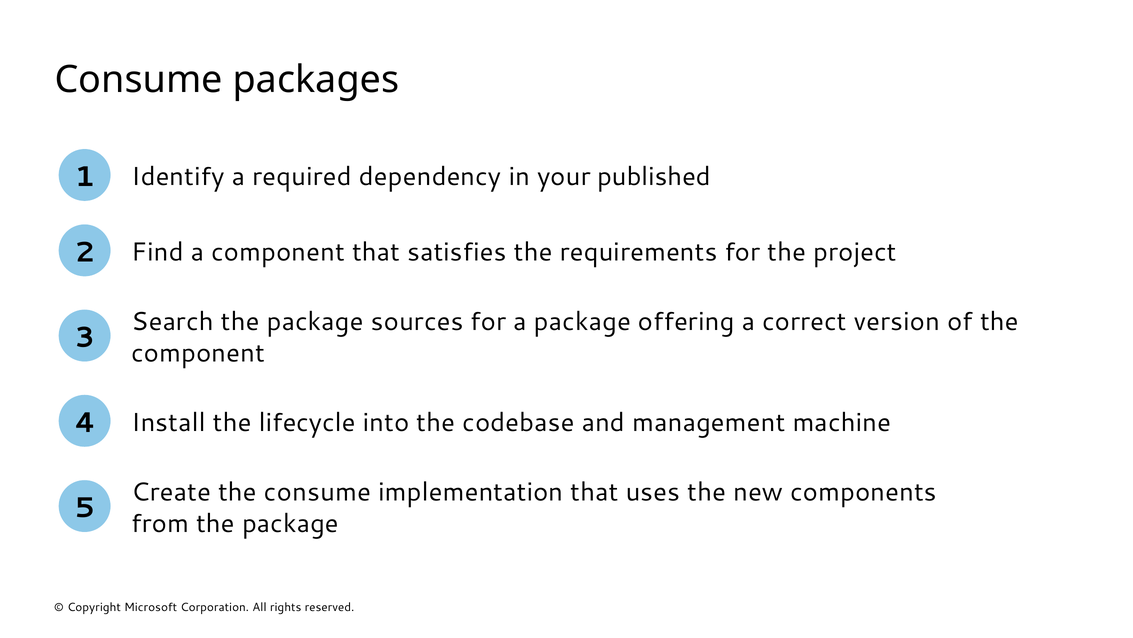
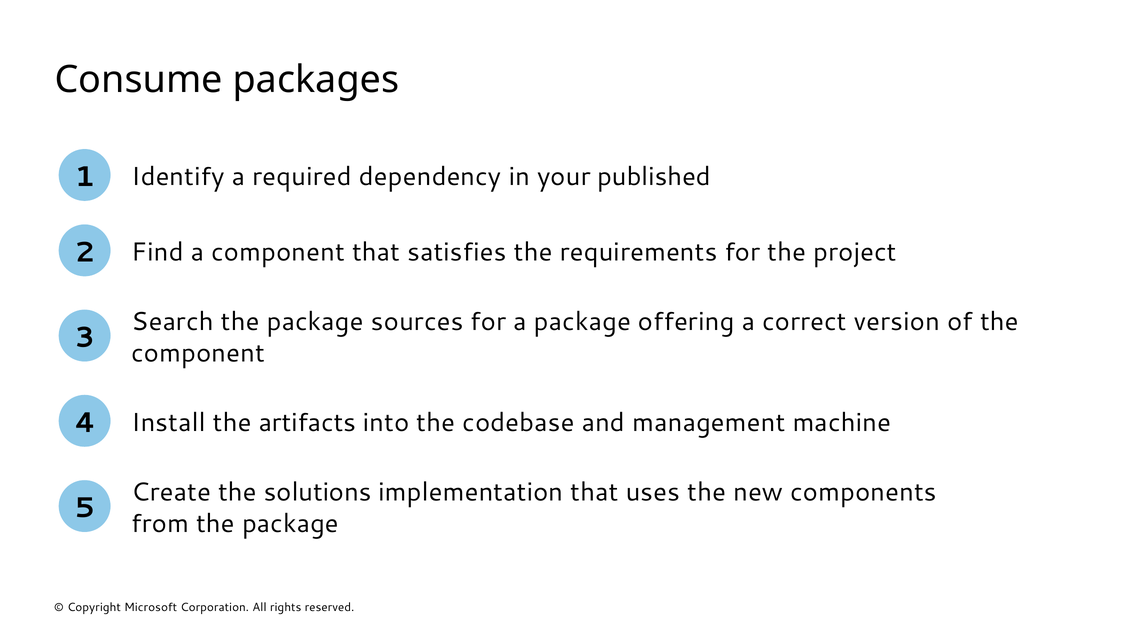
lifecycle: lifecycle -> artifacts
the consume: consume -> solutions
